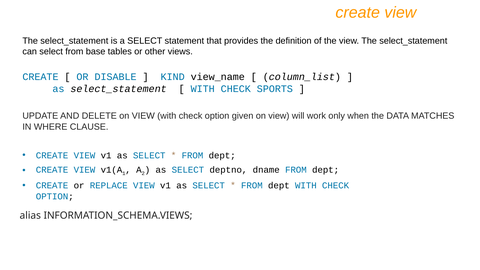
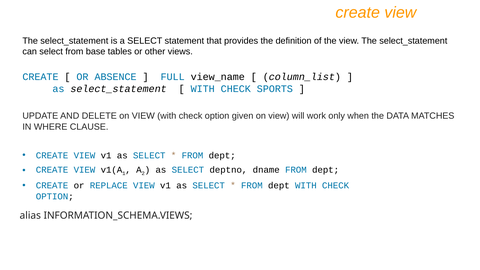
DISABLE: DISABLE -> ABSENCE
KIND: KIND -> FULL
